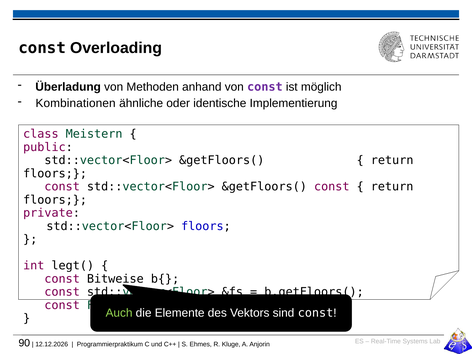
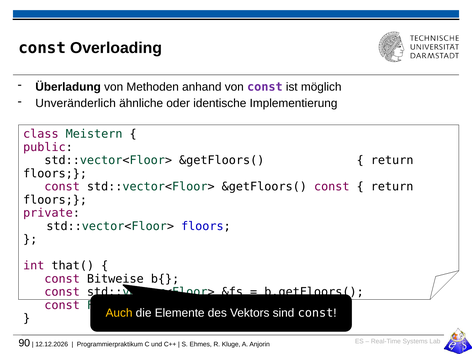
Kombinationen: Kombinationen -> Unveränderlich
legt(: legt( -> that(
Auch colour: light green -> yellow
